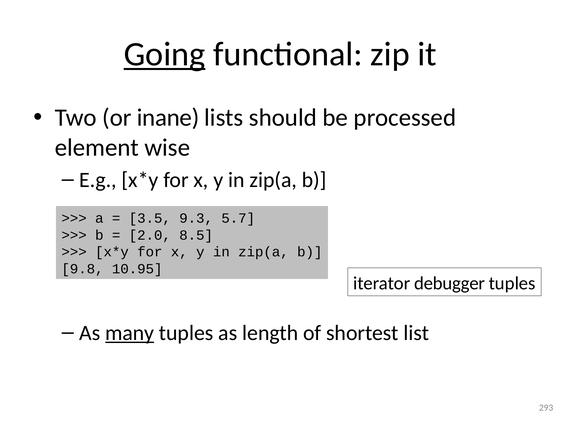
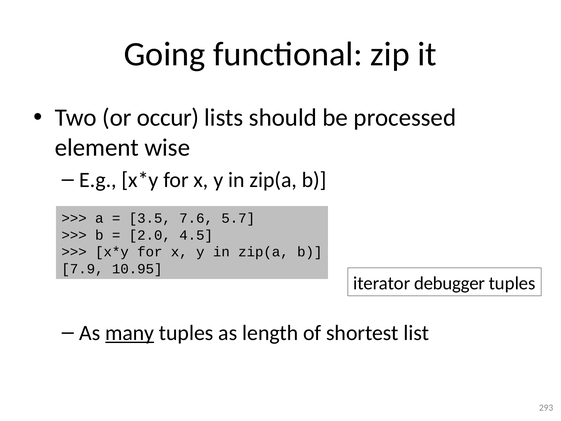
Going underline: present -> none
inane: inane -> occur
9.3: 9.3 -> 7.6
8.5: 8.5 -> 4.5
9.8: 9.8 -> 7.9
